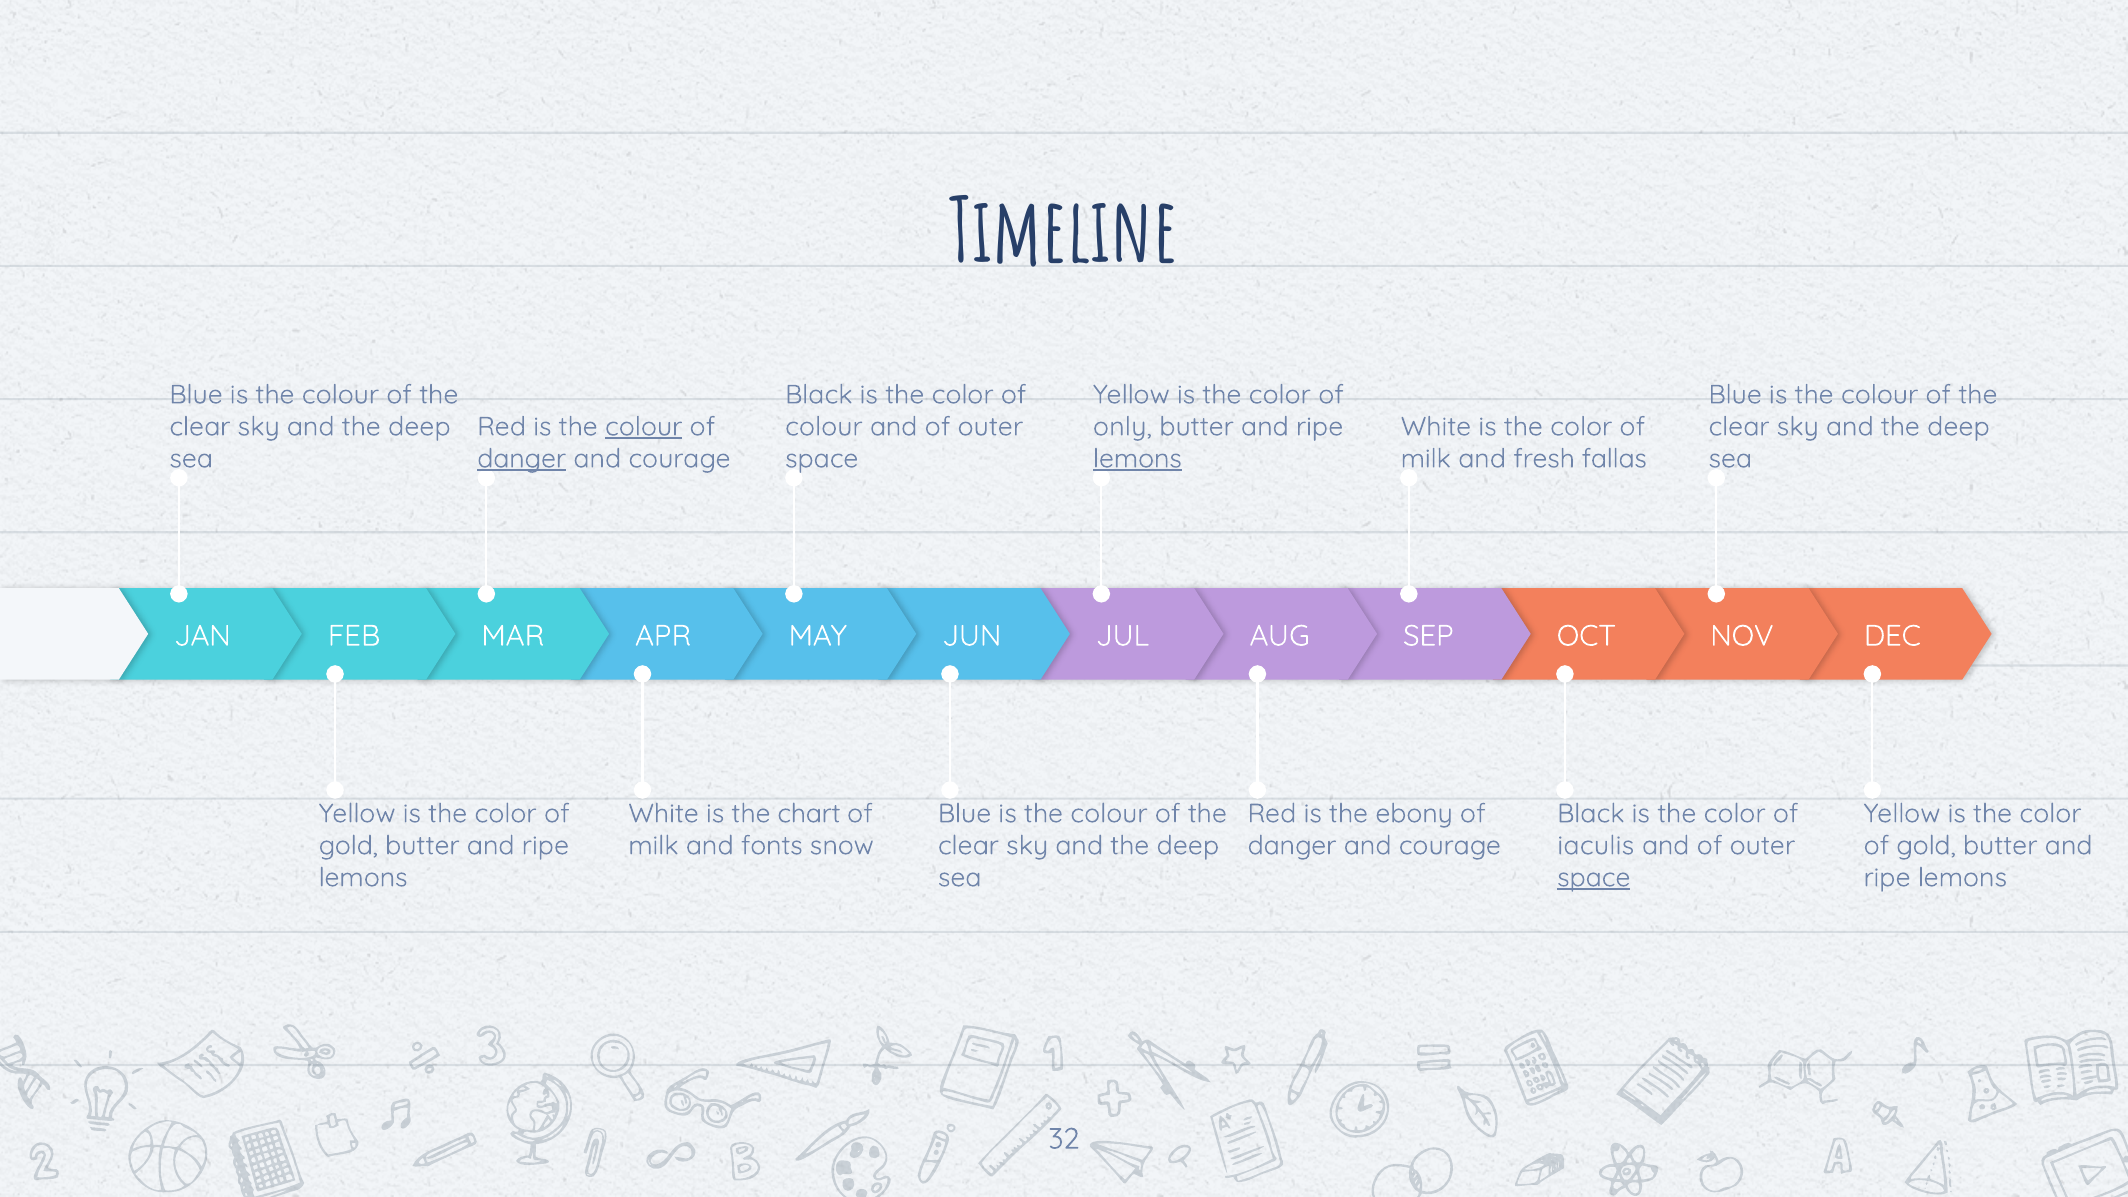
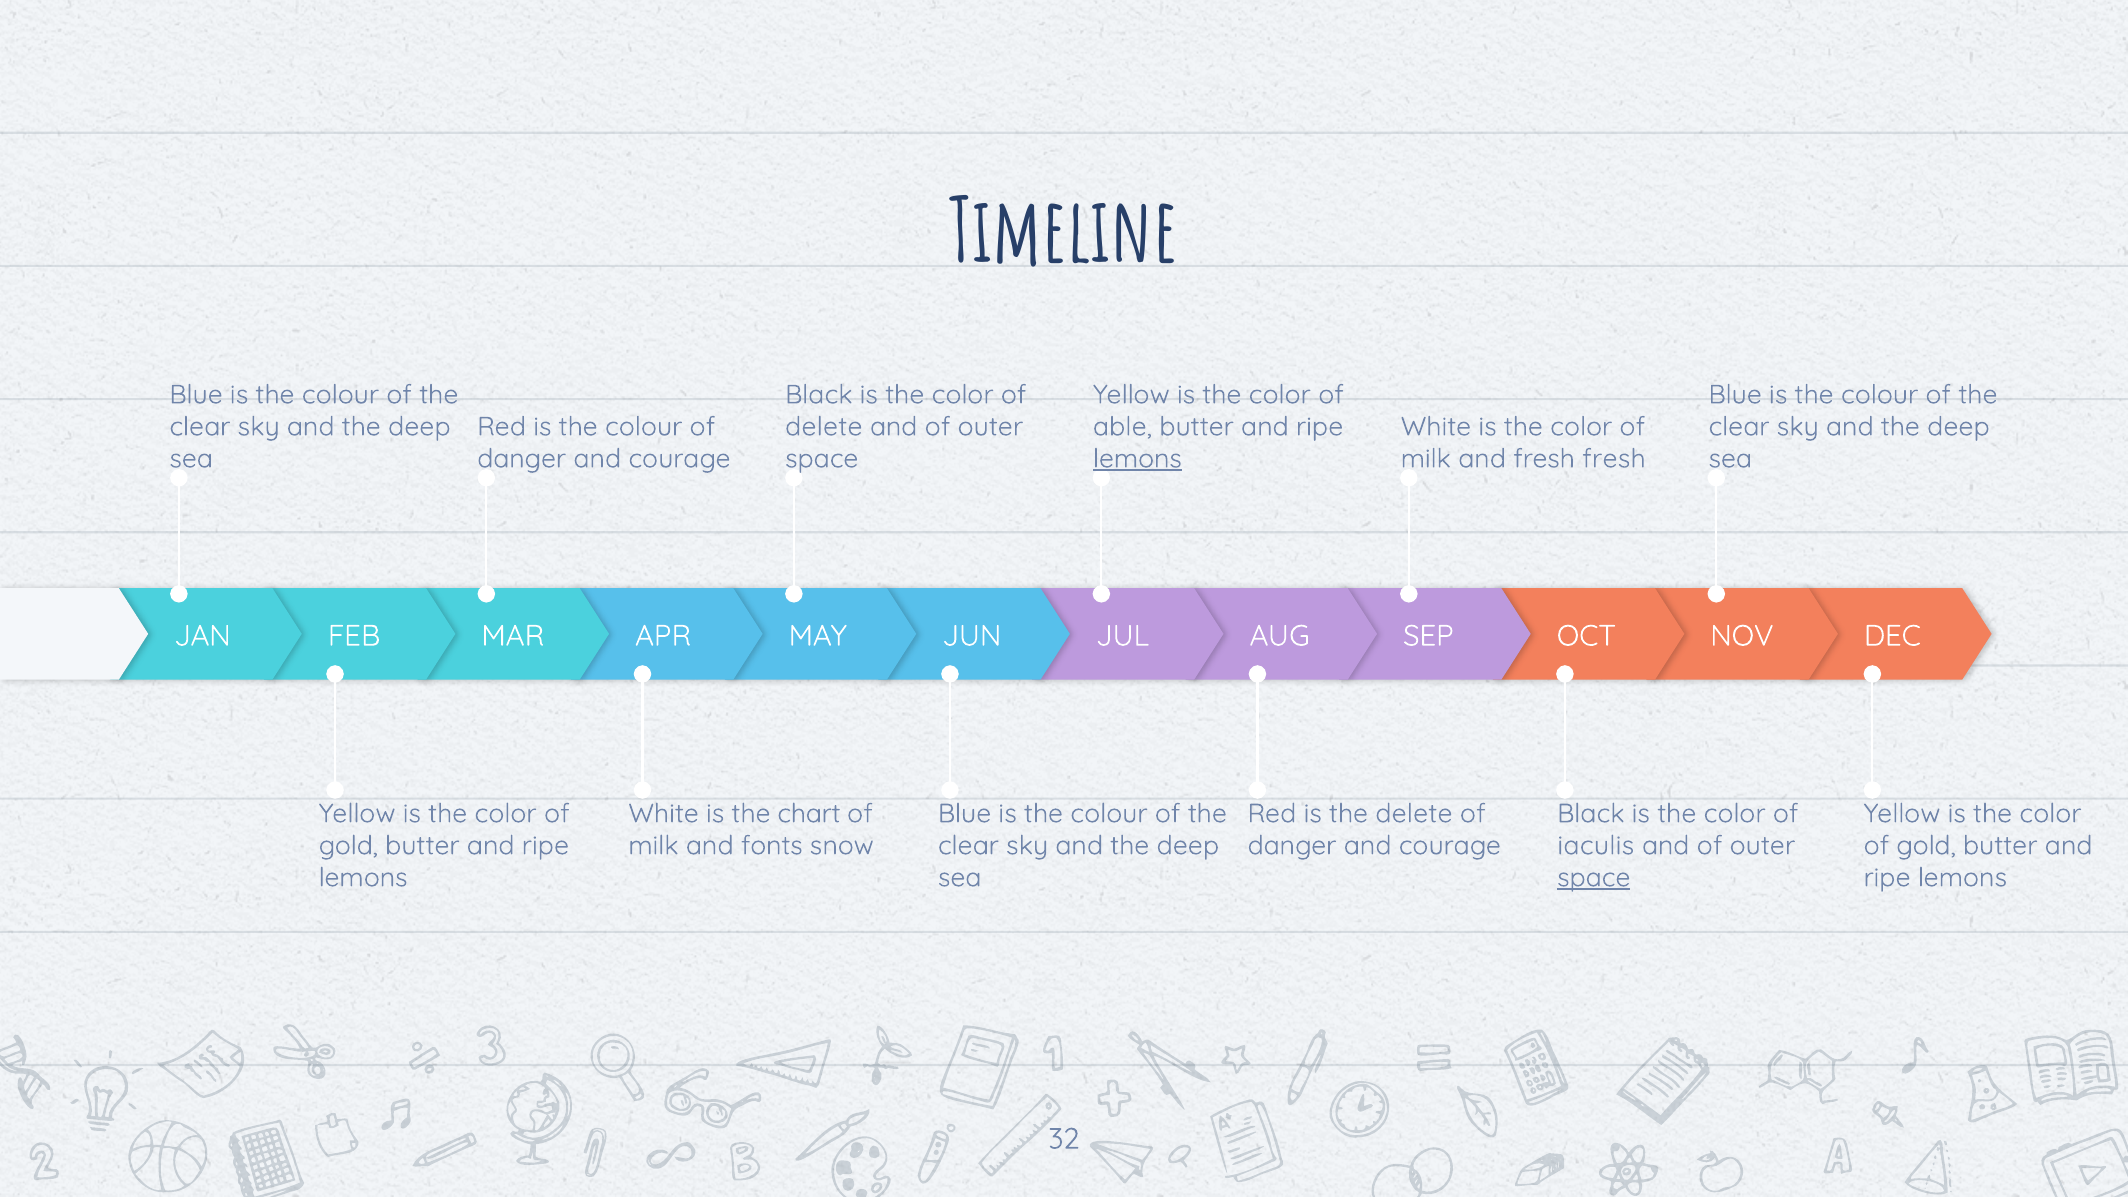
colour at (644, 427) underline: present -> none
colour at (824, 427): colour -> delete
only: only -> able
danger at (522, 459) underline: present -> none
fresh fallas: fallas -> fresh
the ebony: ebony -> delete
